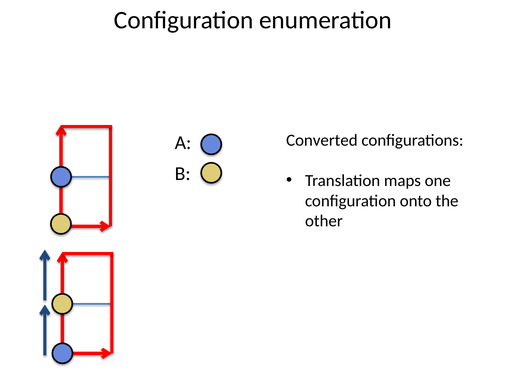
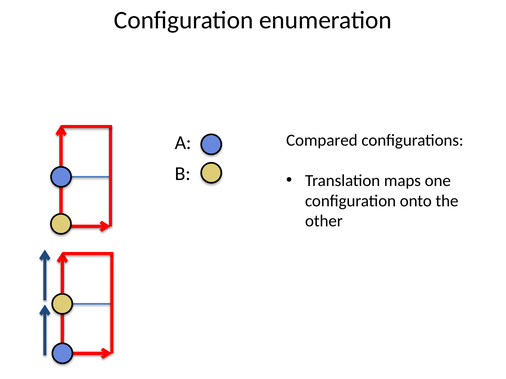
Converted: Converted -> Compared
